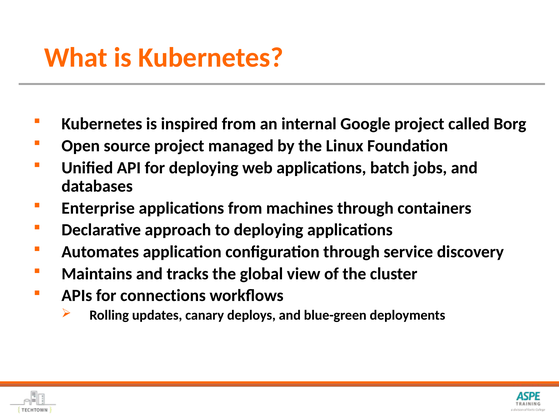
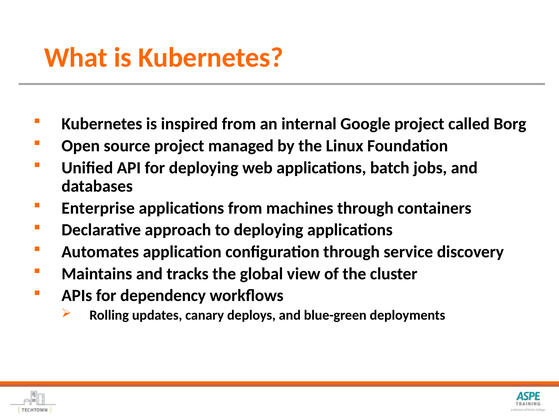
connections: connections -> dependency
